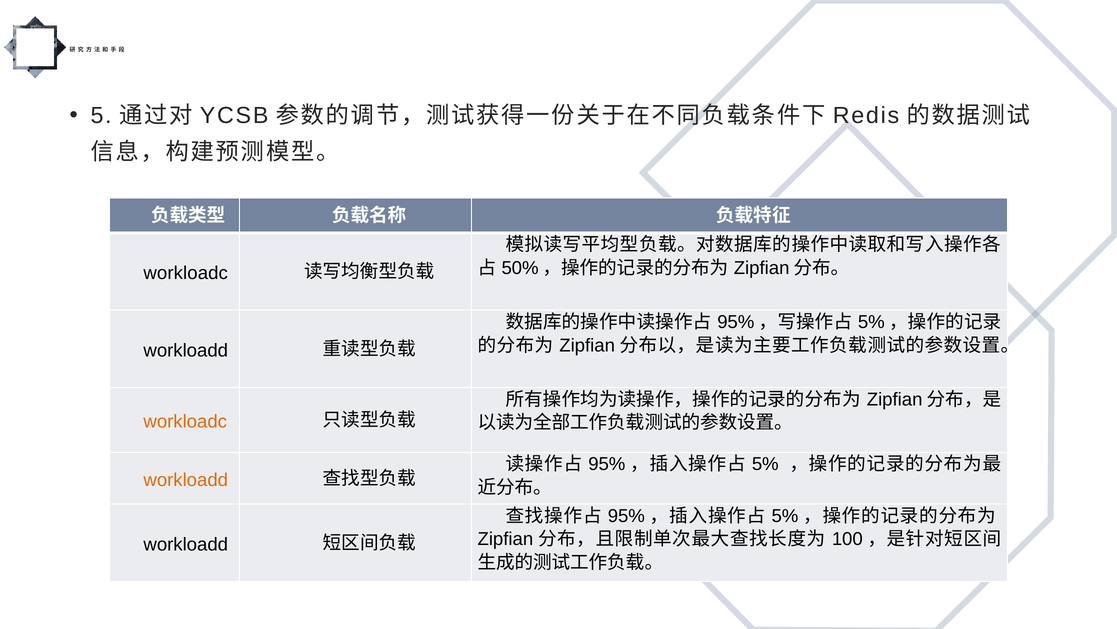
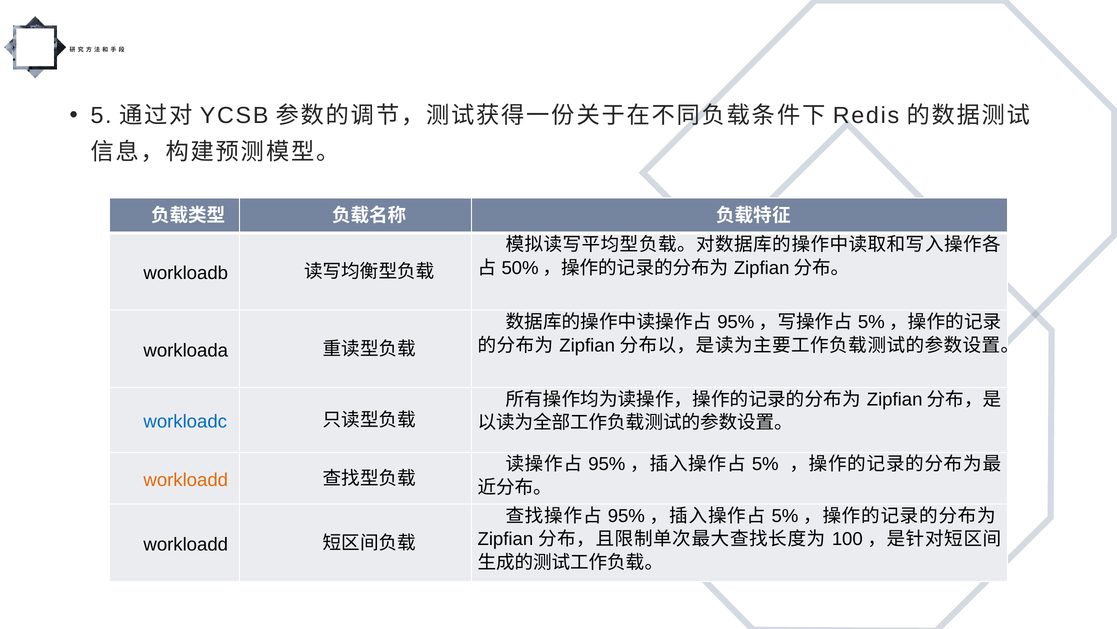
workloadc at (186, 273): workloadc -> workloadb
workloadd at (186, 350): workloadd -> workloada
workloadc at (185, 421) colour: orange -> blue
